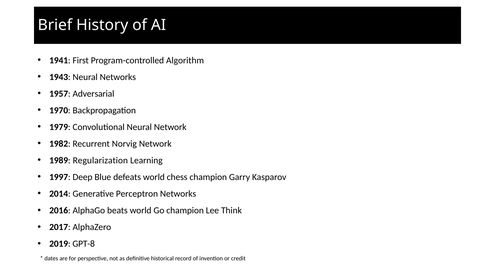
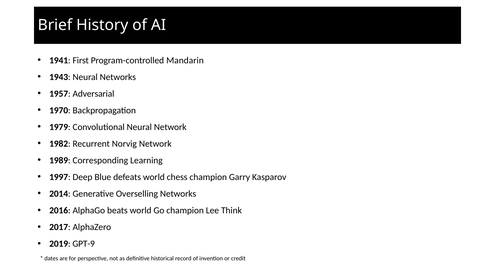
Algorithm: Algorithm -> Mandarin
Regularization: Regularization -> Corresponding
Perceptron: Perceptron -> Overselling
GPT-8: GPT-8 -> GPT-9
